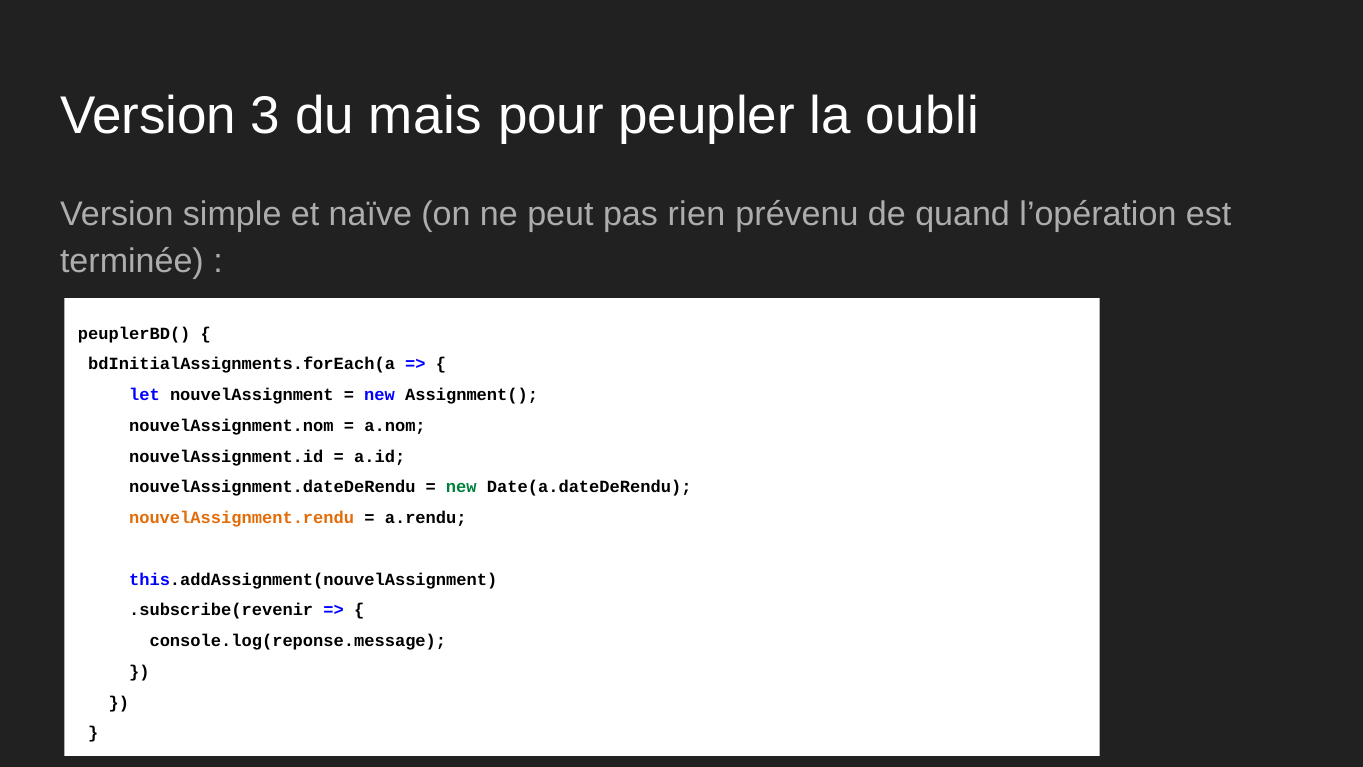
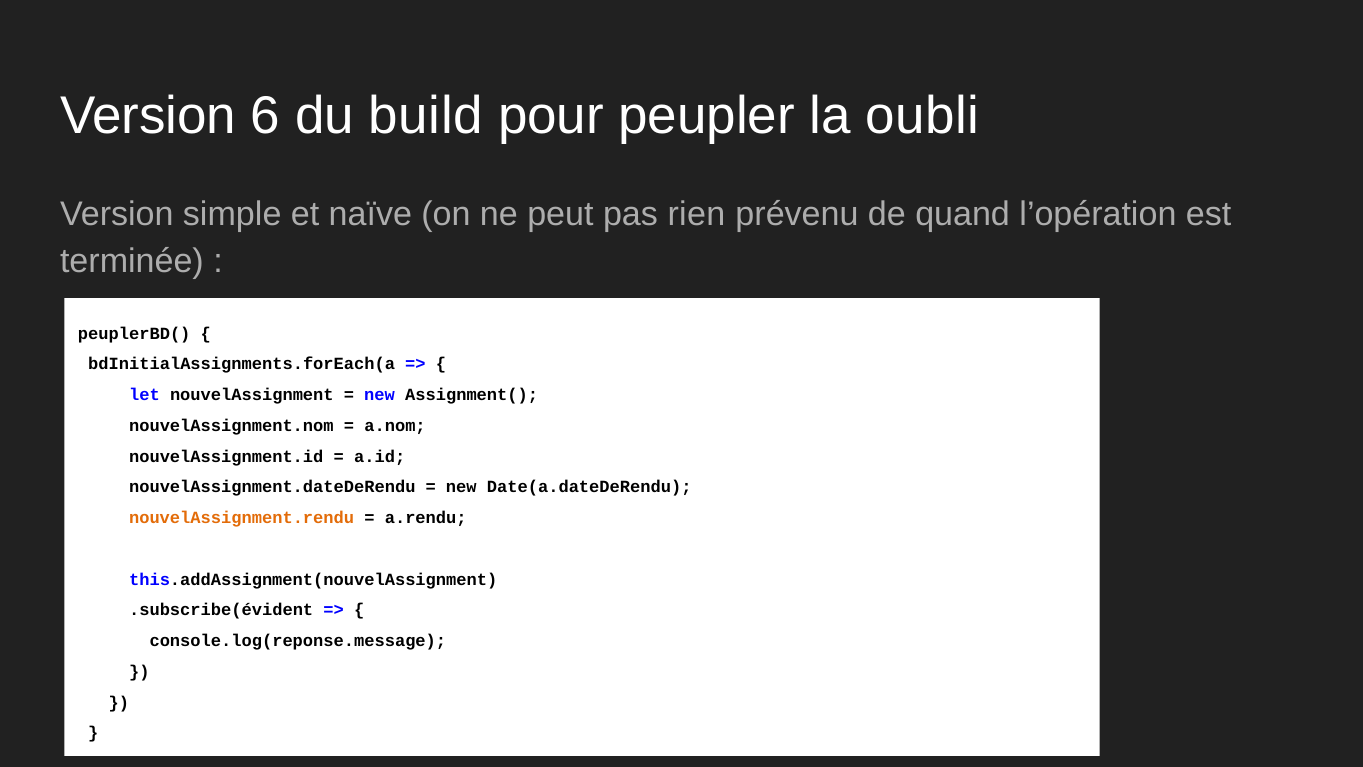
3: 3 -> 6
mais: mais -> build
new at (461, 487) colour: green -> black
.subscribe(revenir: .subscribe(revenir -> .subscribe(évident
